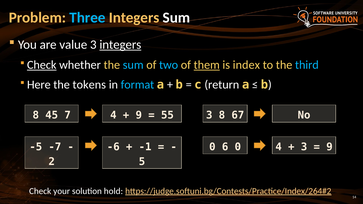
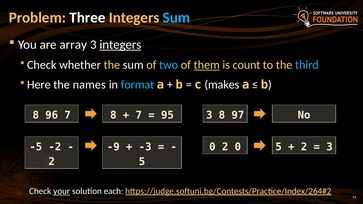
Three colour: light blue -> white
Sum at (176, 18) colour: white -> light blue
value: value -> array
Check at (42, 65) underline: present -> none
sum at (133, 65) colour: light blue -> white
index: index -> count
tokens: tokens -> names
return: return -> makes
45: 45 -> 96
7 4: 4 -> 8
9 at (139, 115): 9 -> 7
55: 55 -> 95
67: 67 -> 97
-7: -7 -> -2
-6: -6 -> -9
-1: -1 -> -3
0 6: 6 -> 2
0 4: 4 -> 5
3 at (304, 147): 3 -> 2
9 at (329, 147): 9 -> 3
your underline: none -> present
hold: hold -> each
